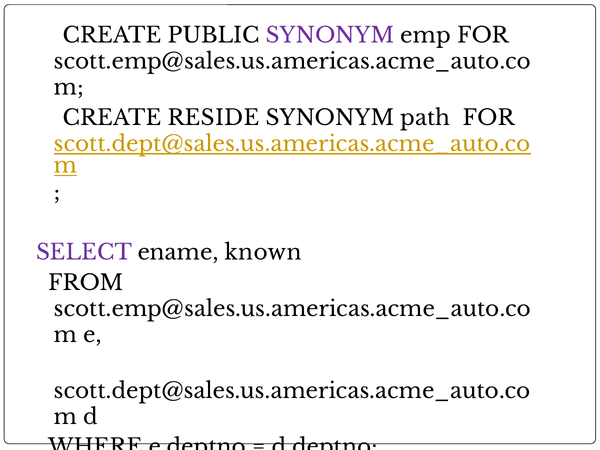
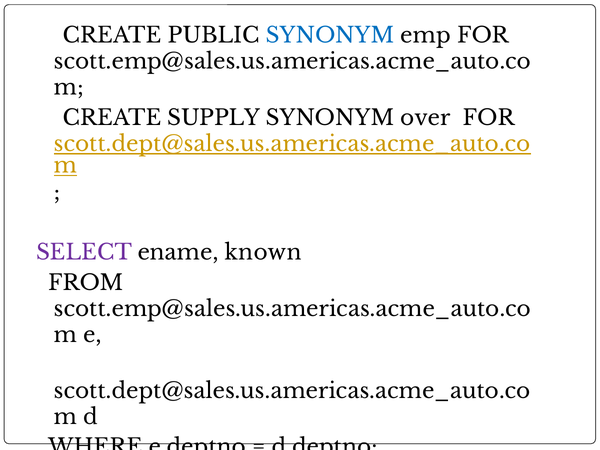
SYNONYM at (330, 36) colour: purple -> blue
RESIDE: RESIDE -> SUPPLY
path: path -> over
